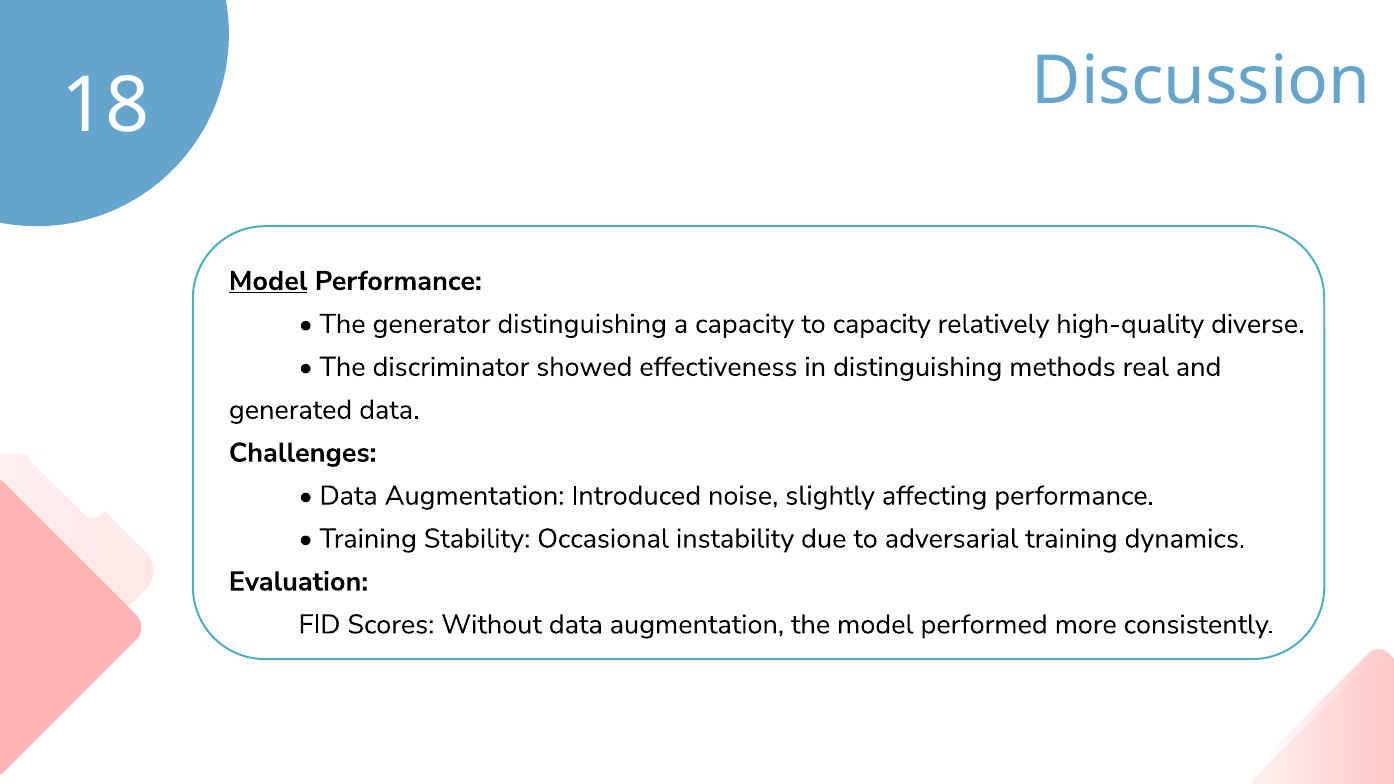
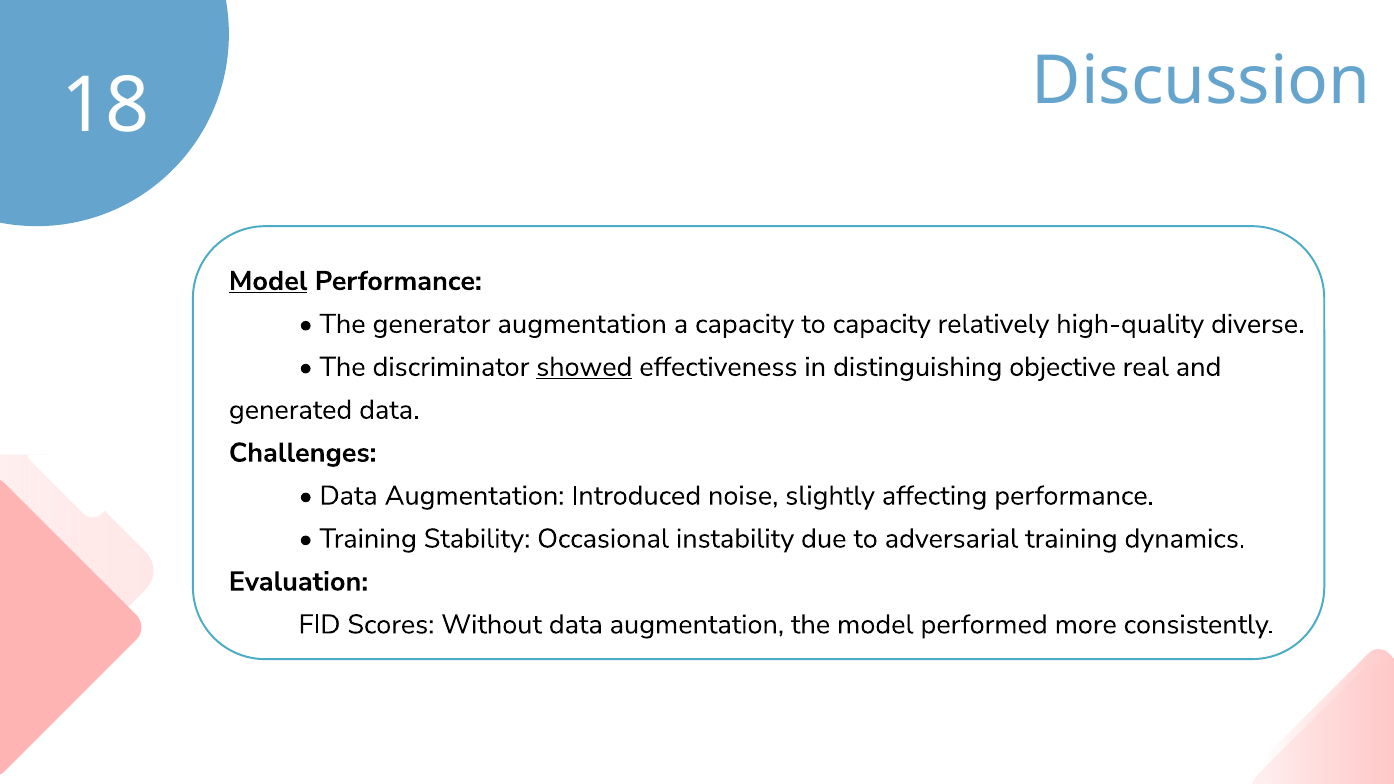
generator distinguishing: distinguishing -> augmentation
showed underline: none -> present
methods: methods -> objective
